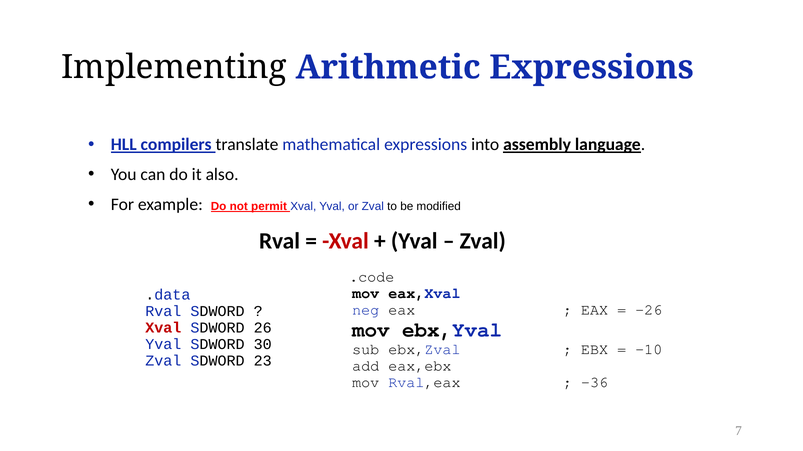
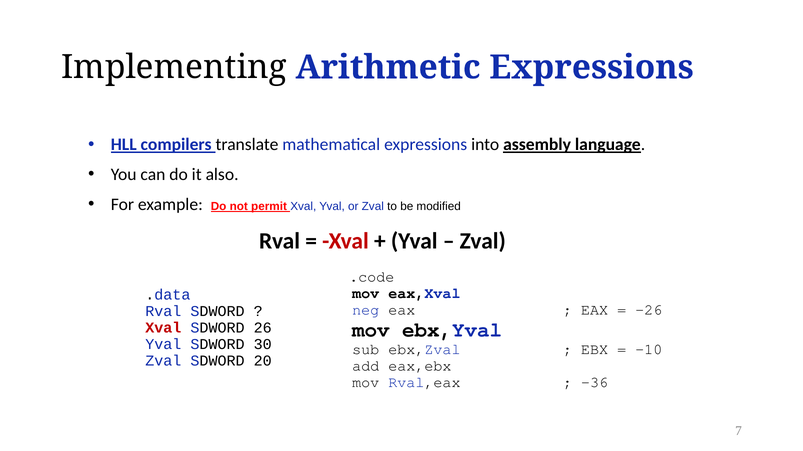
23: 23 -> 20
